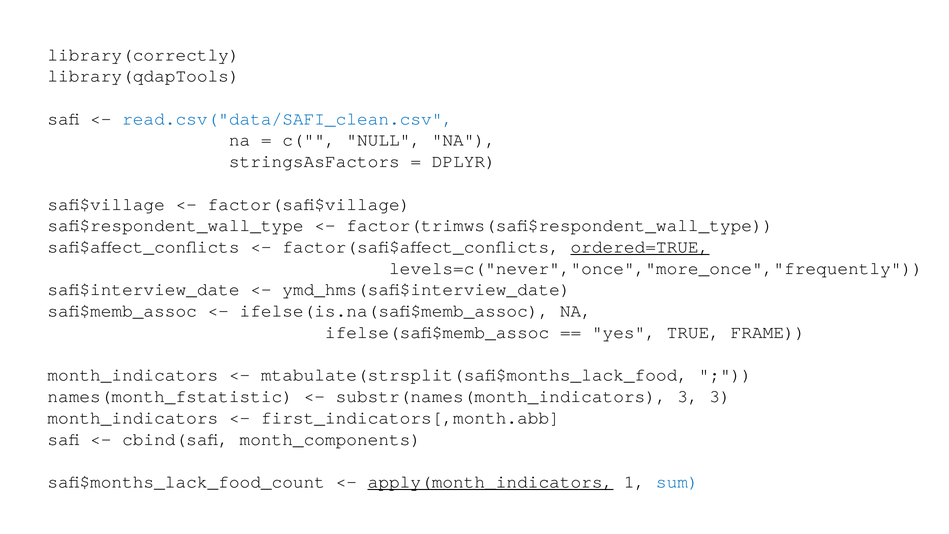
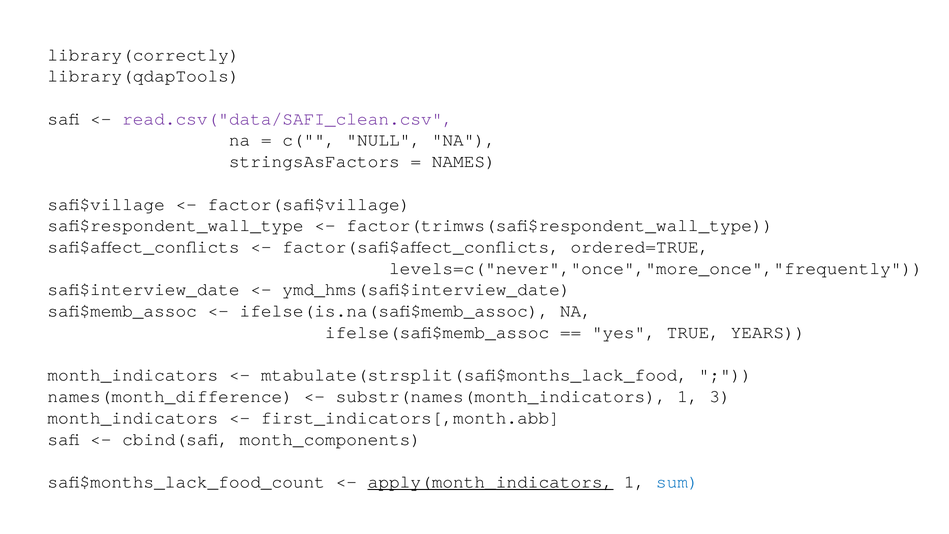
read.csv("data/SAFI_clean.csv colour: blue -> purple
DPLYR: DPLYR -> NAMES
ordered=TRUE underline: present -> none
FRAME: FRAME -> YEARS
names(month_fstatistic: names(month_fstatistic -> names(month_difference
substr(names(month_indicators 3: 3 -> 1
